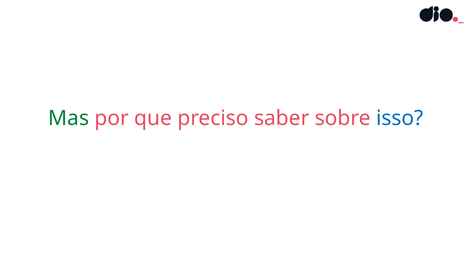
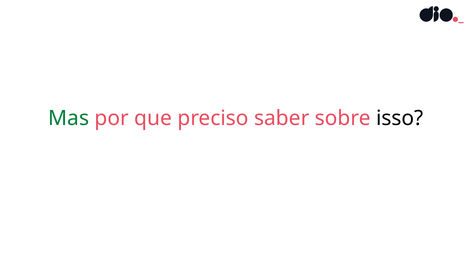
isso colour: blue -> black
